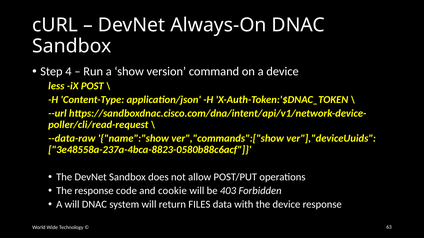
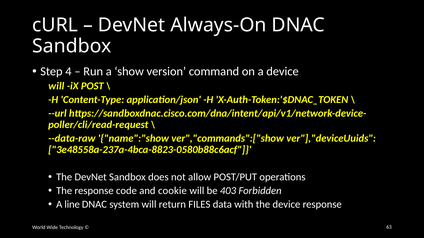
less at (56, 86): less -> will
A will: will -> line
